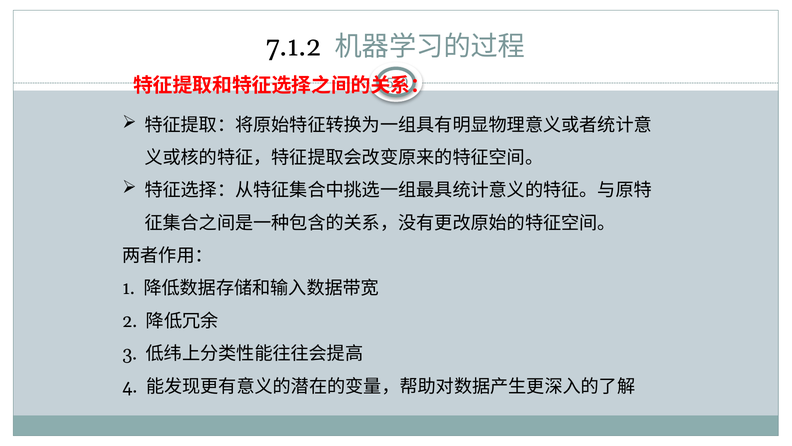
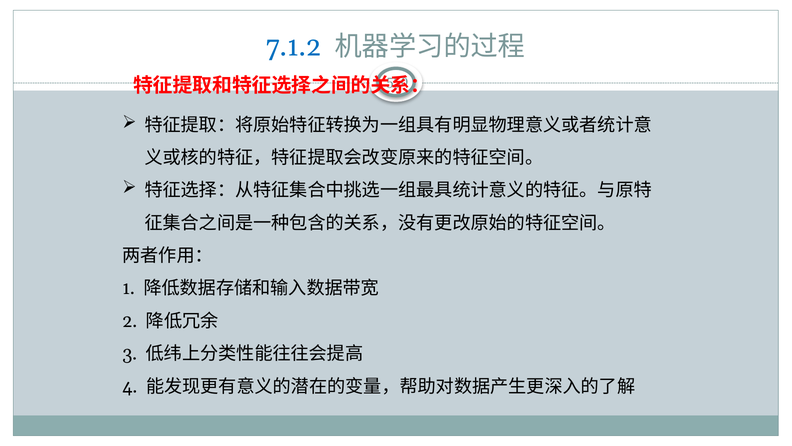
7.1.2 colour: black -> blue
